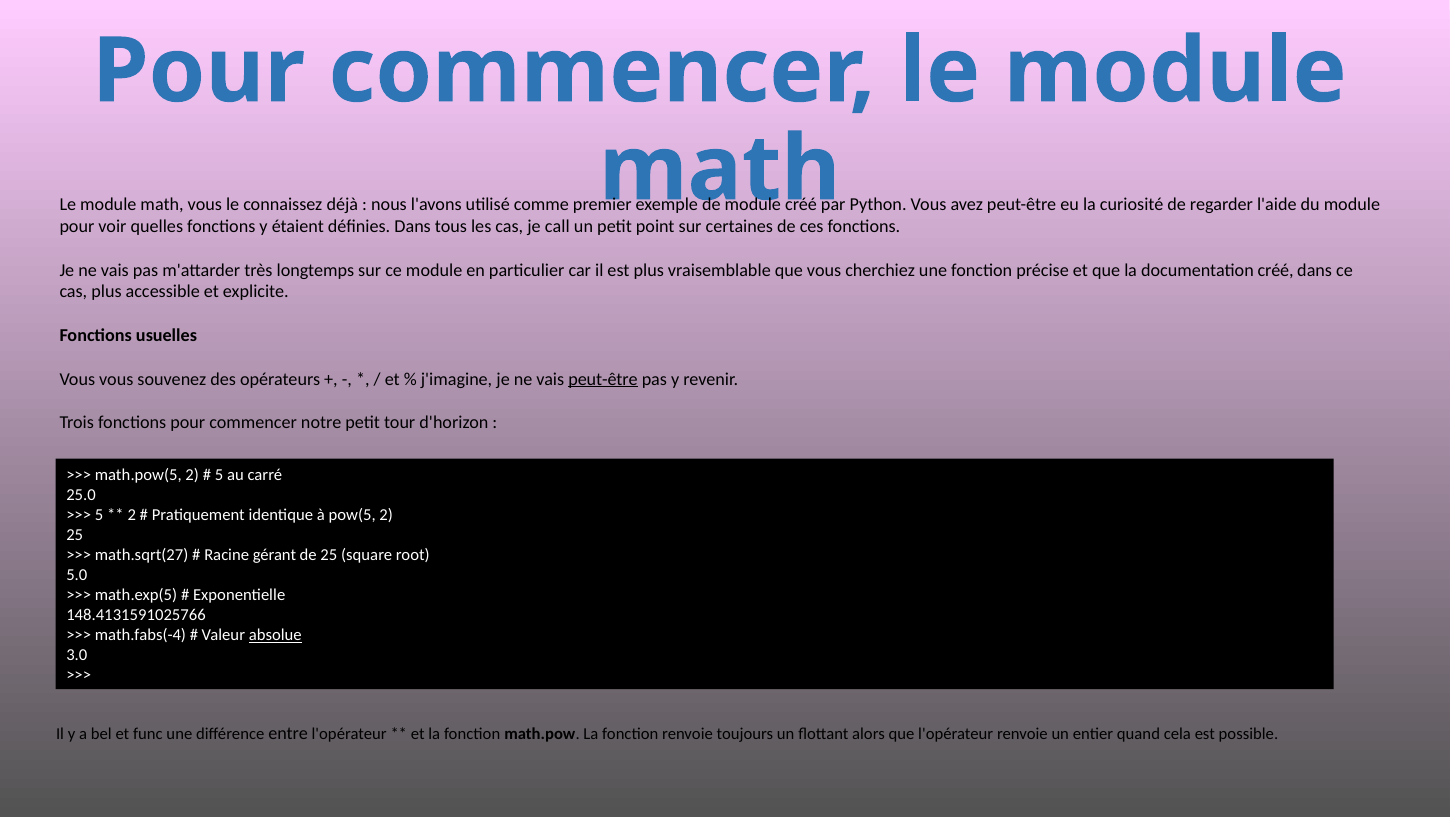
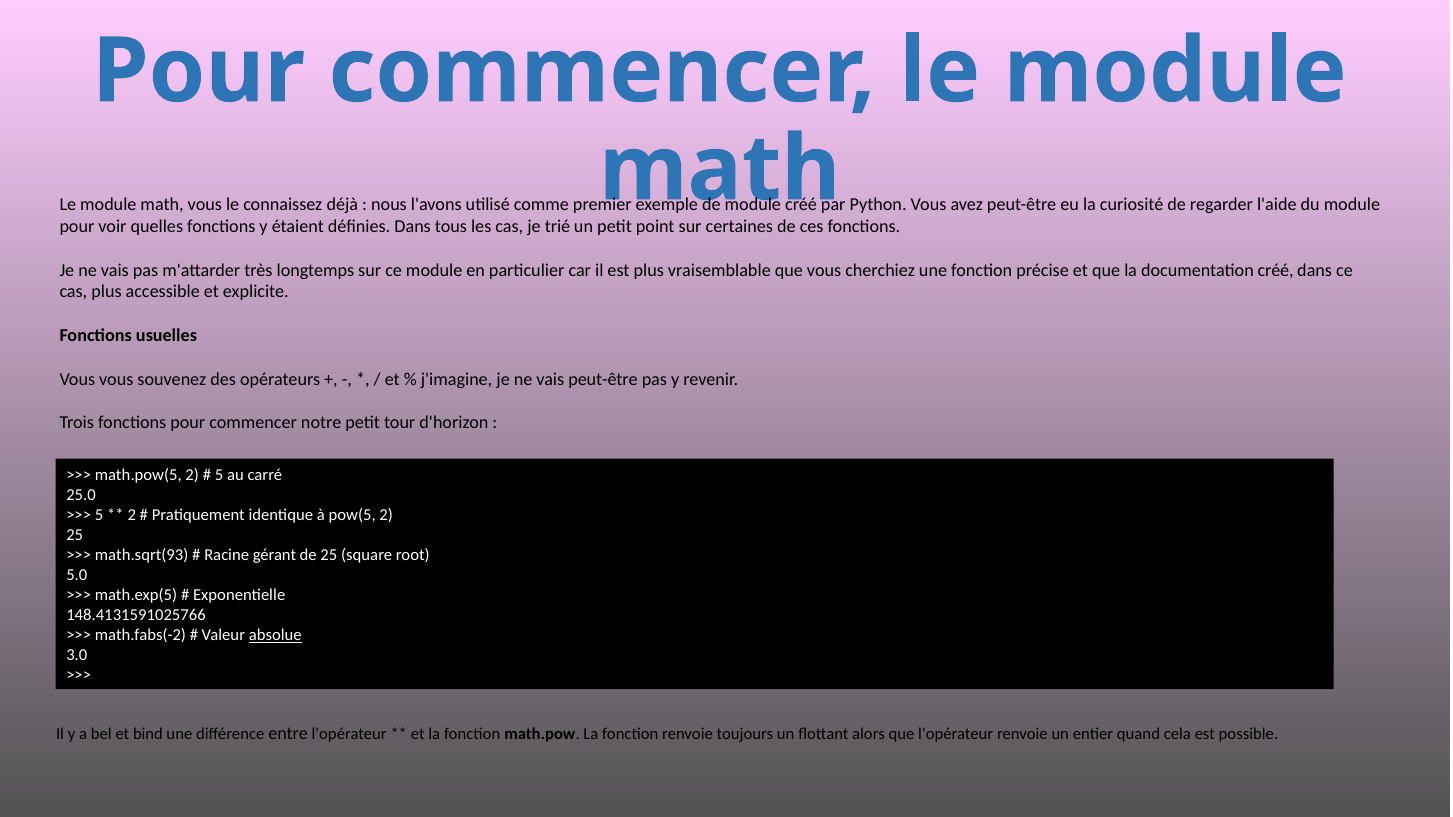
call: call -> trié
peut-être at (603, 379) underline: present -> none
math.sqrt(27: math.sqrt(27 -> math.sqrt(93
math.fabs(-4: math.fabs(-4 -> math.fabs(-2
func: func -> bind
